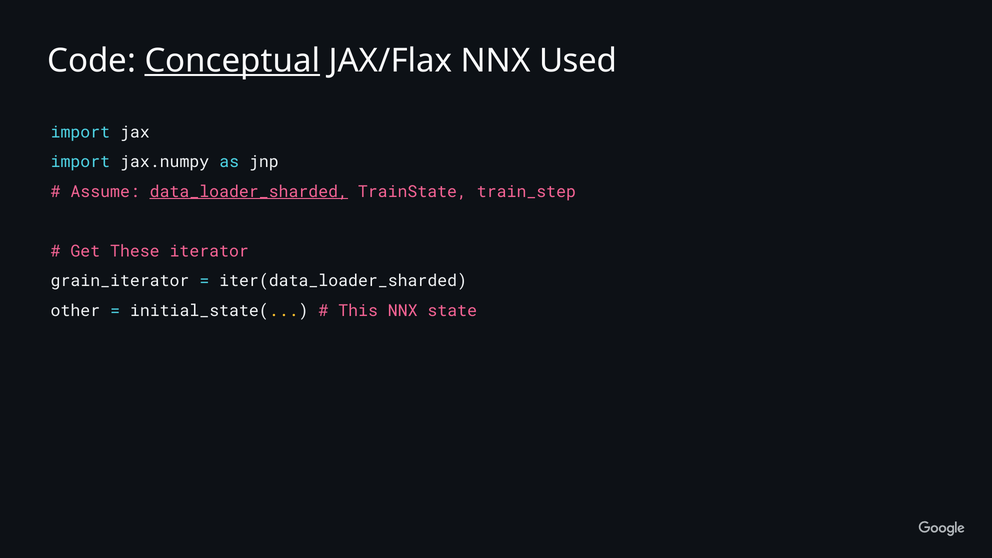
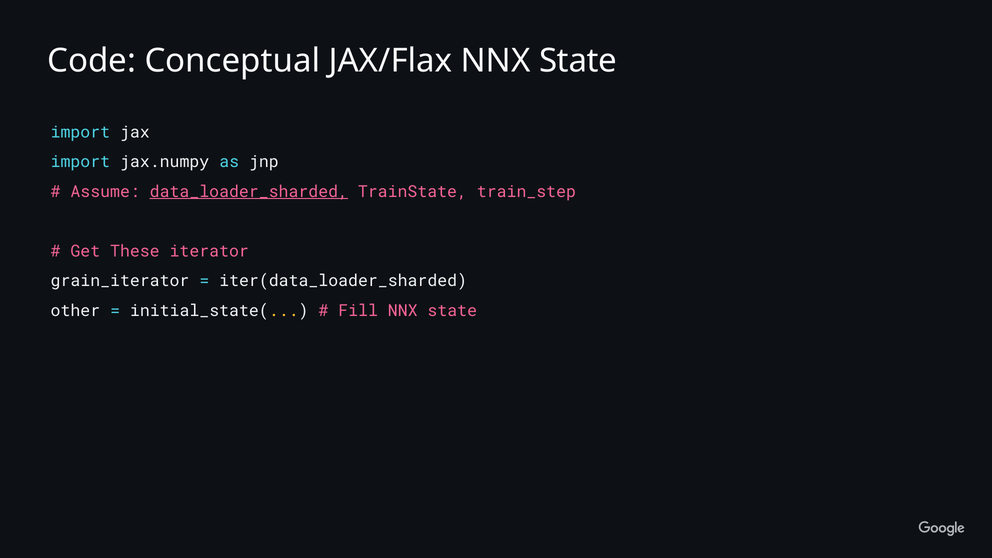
Conceptual underline: present -> none
JAX/Flax NNX Used: Used -> State
This: This -> Fill
